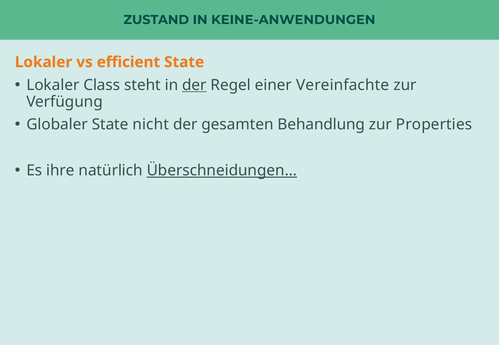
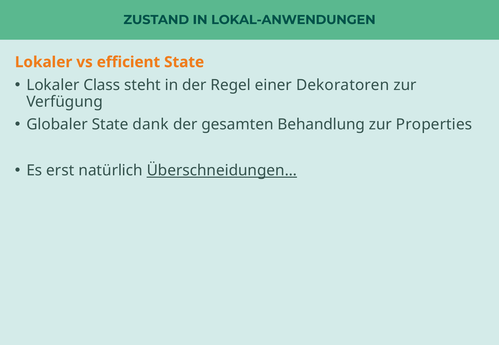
KEINE-ANWENDUNGEN: KEINE-ANWENDUNGEN -> LOKAL-ANWENDUNGEN
der at (194, 85) underline: present -> none
Vereinfachte: Vereinfachte -> Dekoratoren
nicht: nicht -> dank
ihre: ihre -> erst
